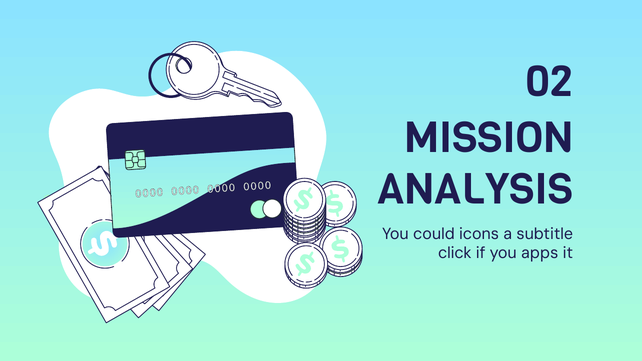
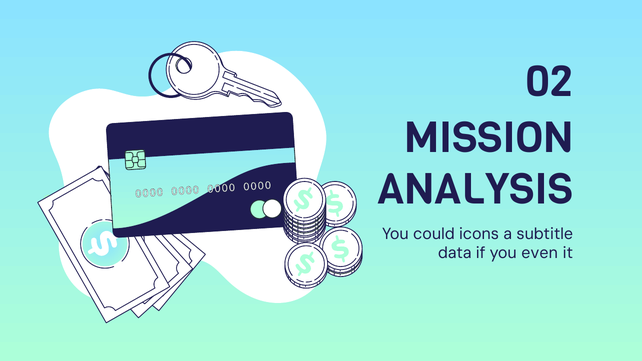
click: click -> data
apps: apps -> even
